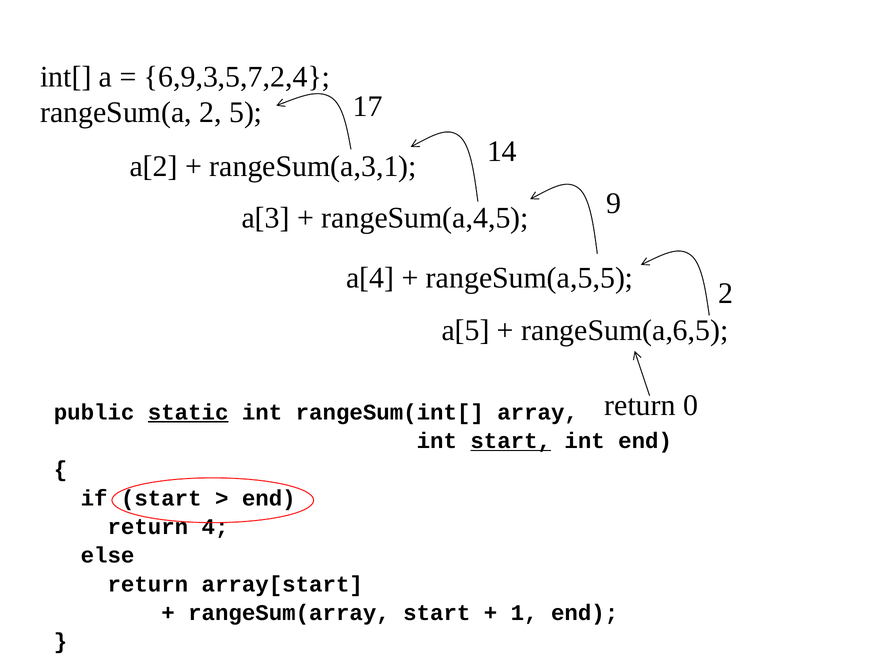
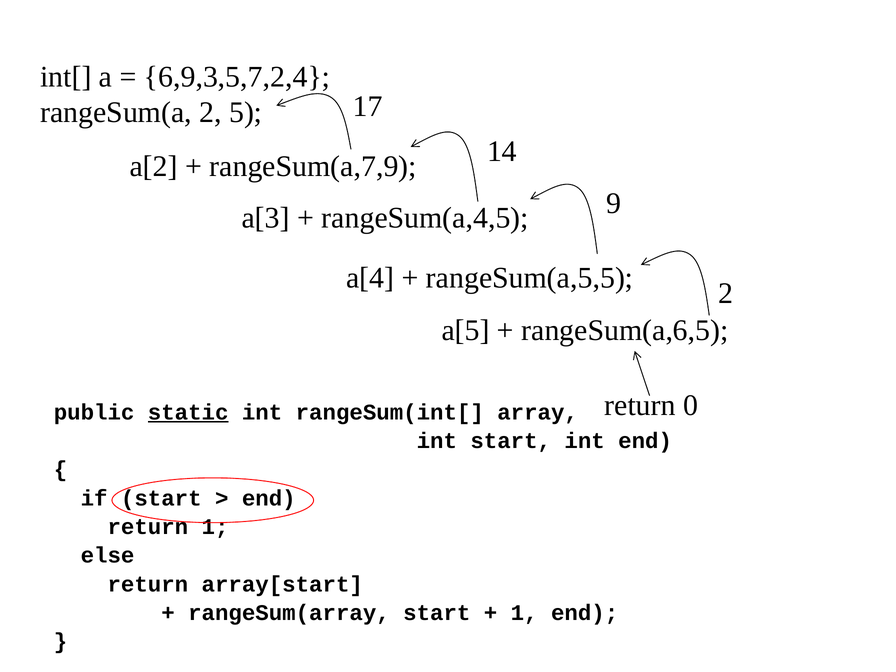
rangeSum(a,3,1: rangeSum(a,3,1 -> rangeSum(a,7,9
start at (511, 441) underline: present -> none
return 4: 4 -> 1
